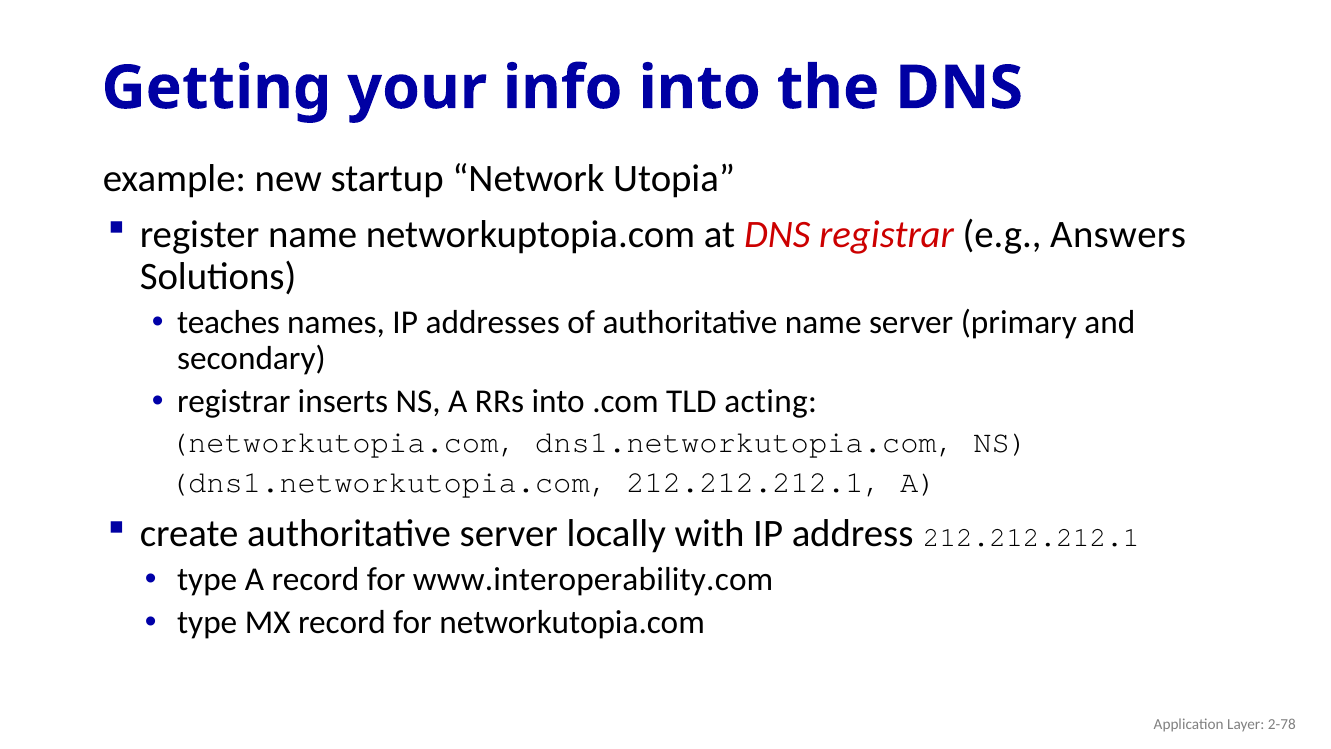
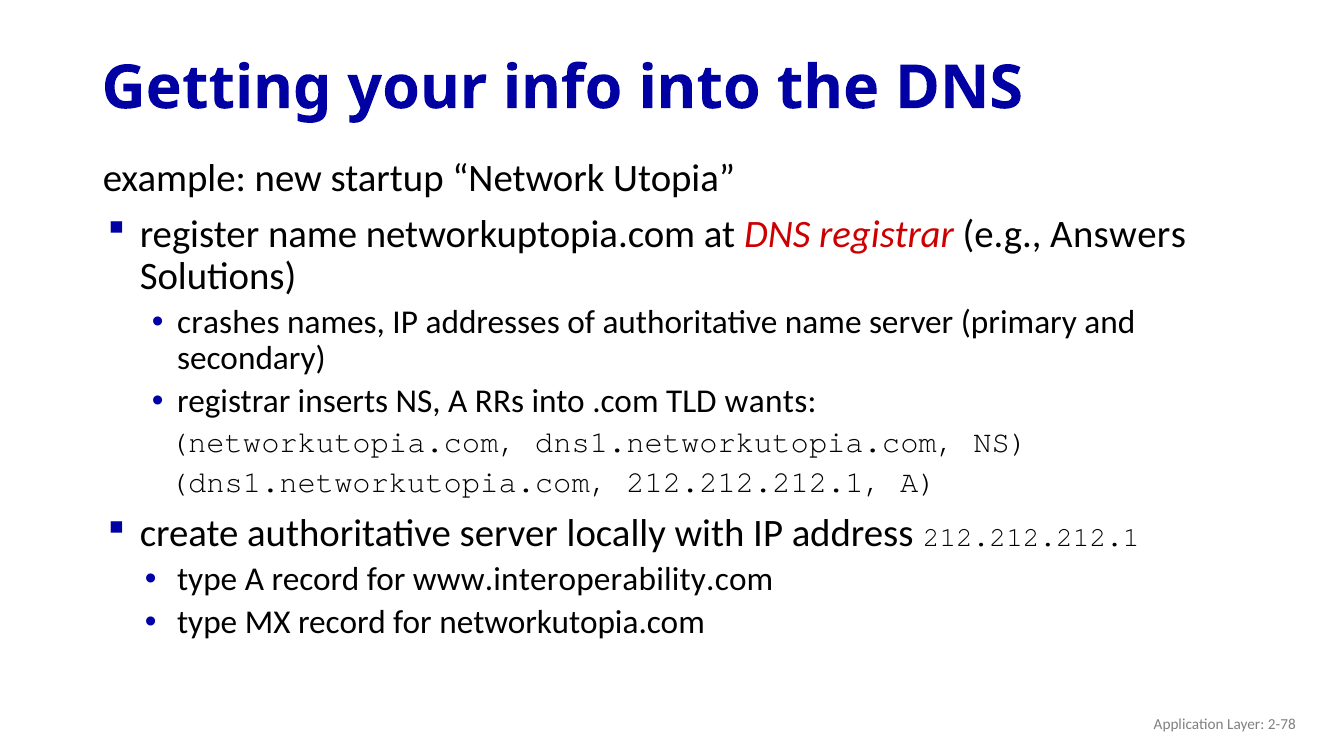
teaches: teaches -> crashes
acting: acting -> wants
